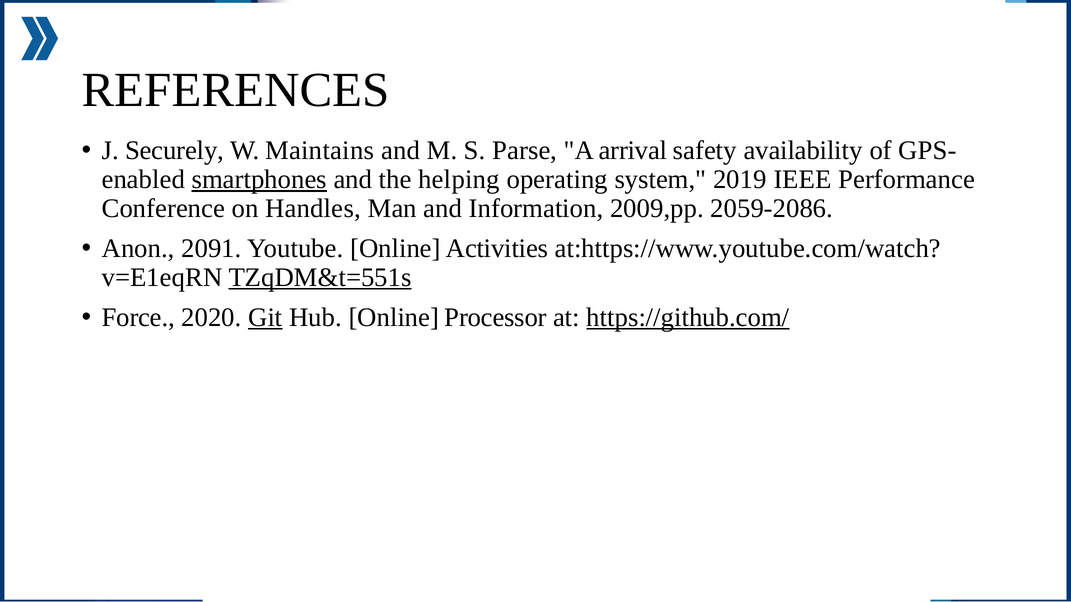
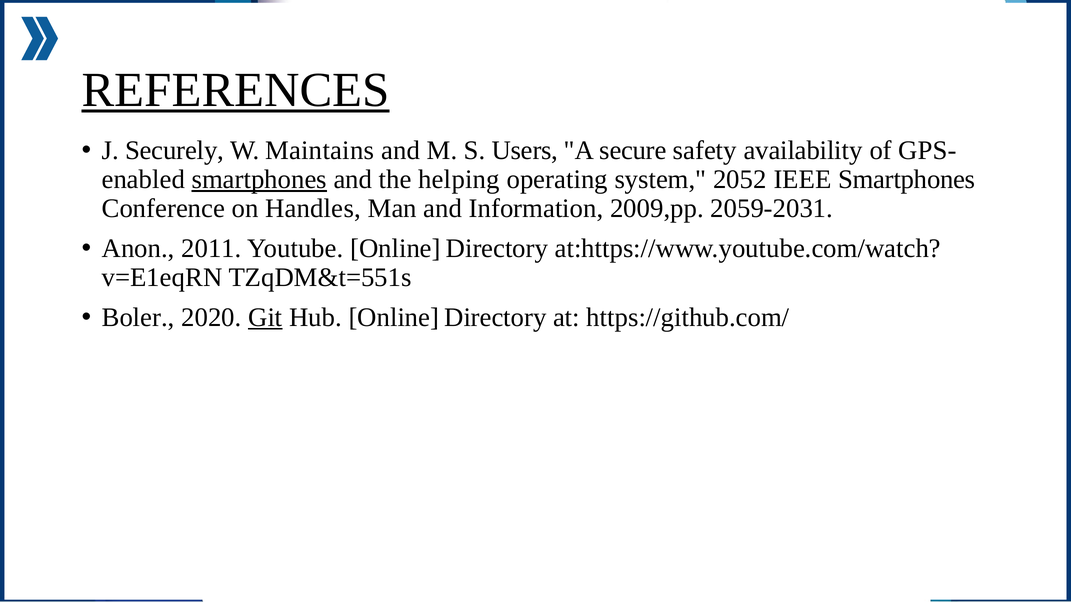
REFERENCES underline: none -> present
Parse: Parse -> Users
arrival: arrival -> secure
2019: 2019 -> 2052
IEEE Performance: Performance -> Smartphones
2059-2086: 2059-2086 -> 2059-2031
2091: 2091 -> 2011
Youtube Online Activities: Activities -> Directory
TZqDM&t=551s underline: present -> none
Force: Force -> Boler
Hub Online Processor: Processor -> Directory
https://github.com/ underline: present -> none
